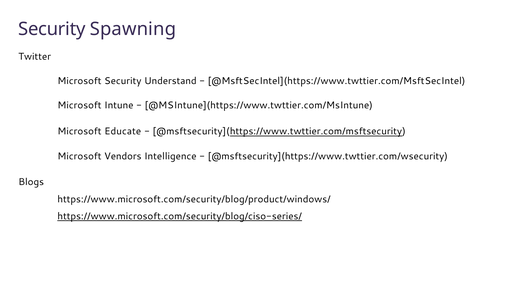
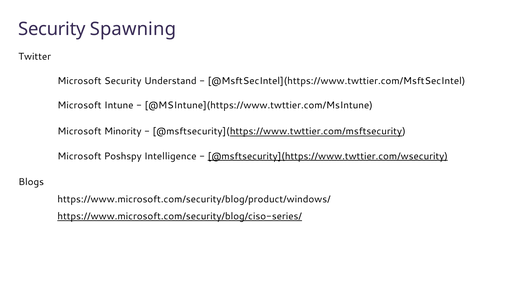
Educate: Educate -> Minority
Vendors: Vendors -> Poshspy
@msftsecurity](https://www.twttier.com/wsecurity underline: none -> present
